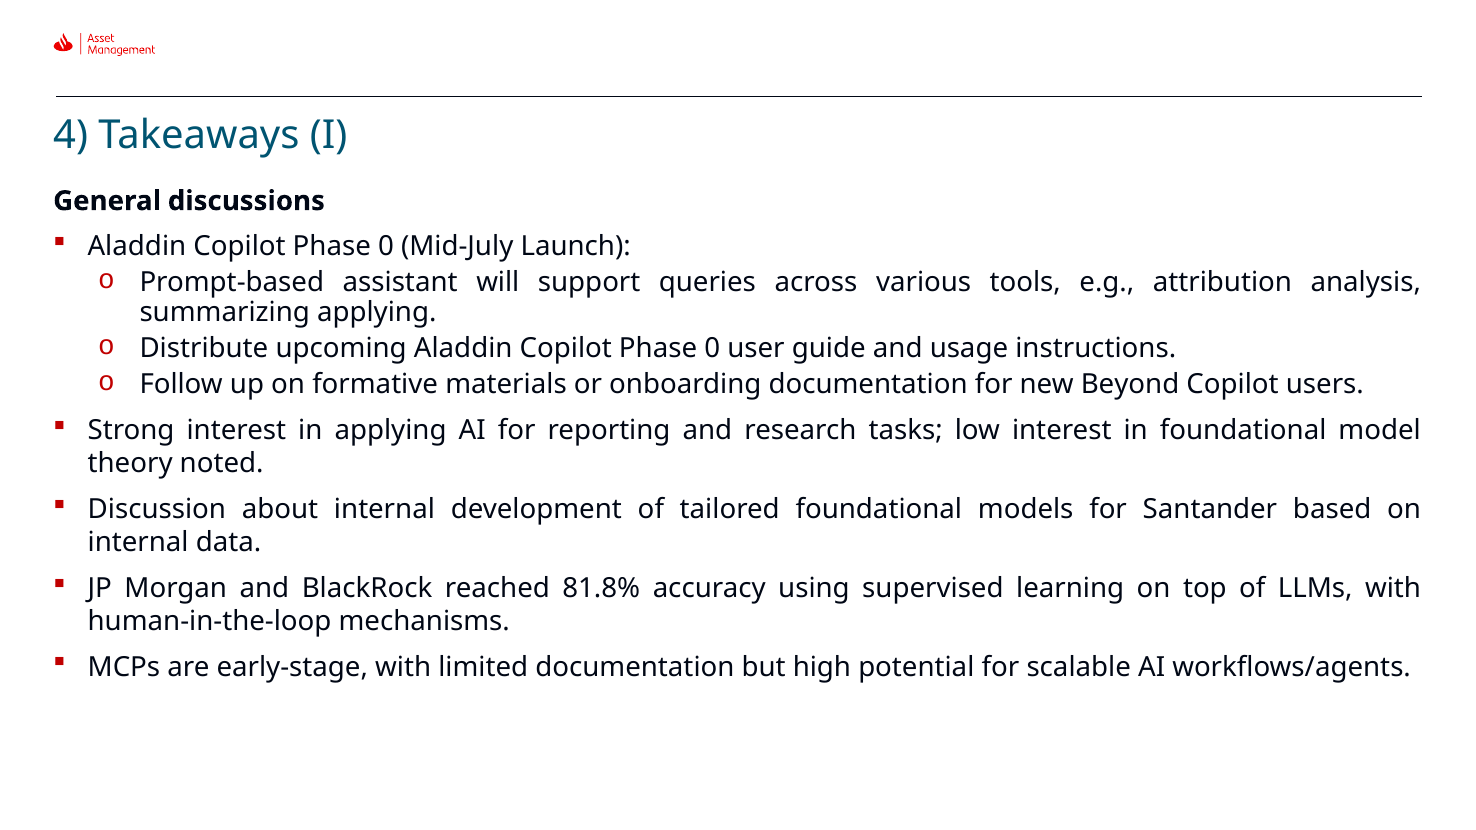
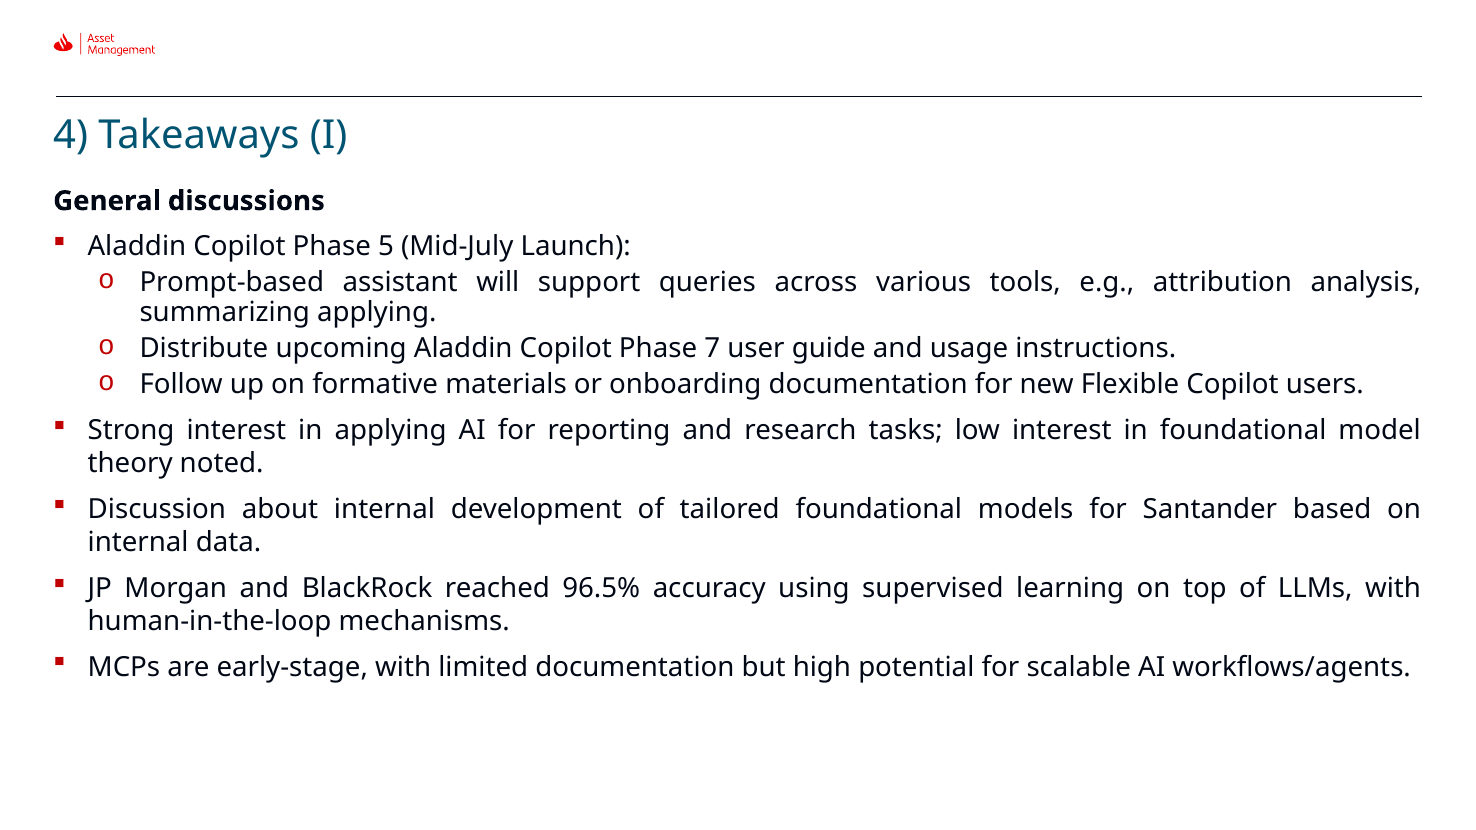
0 at (386, 247): 0 -> 5
0 at (712, 349): 0 -> 7
Beyond: Beyond -> Flexible
81.8%: 81.8% -> 96.5%
